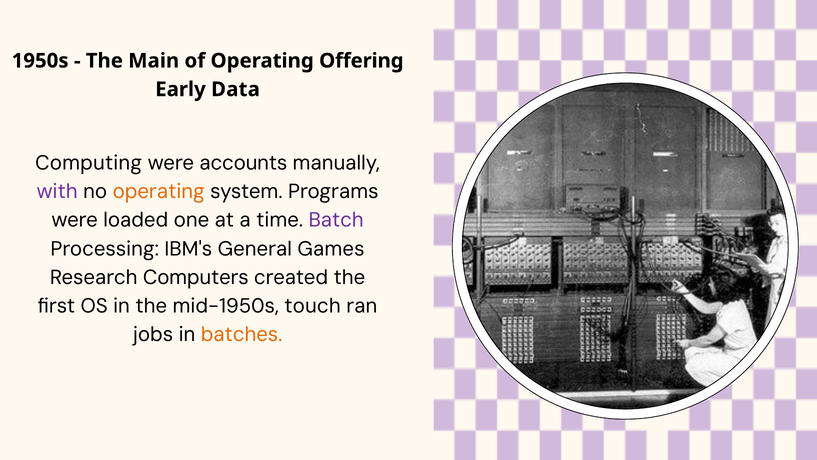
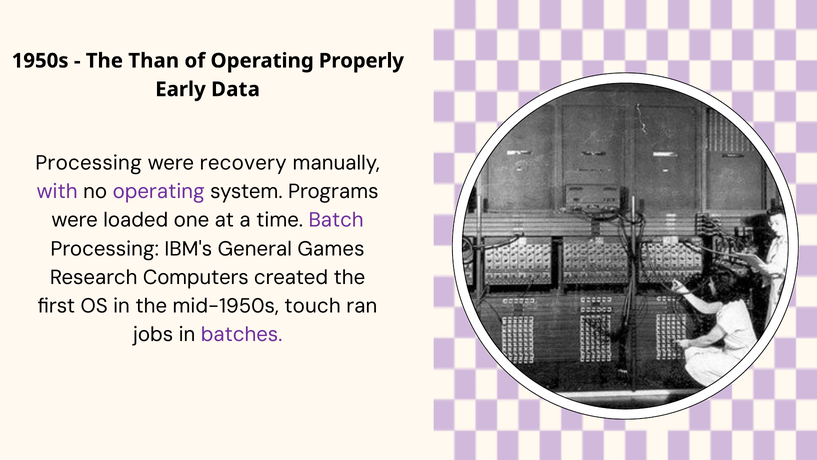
Main: Main -> Than
Offering: Offering -> Properly
Computing at (89, 163): Computing -> Processing
accounts: accounts -> recovery
operating at (159, 191) colour: orange -> purple
batches colour: orange -> purple
